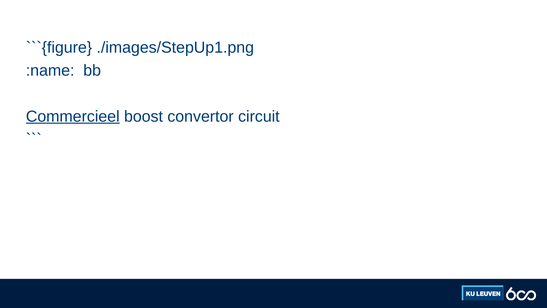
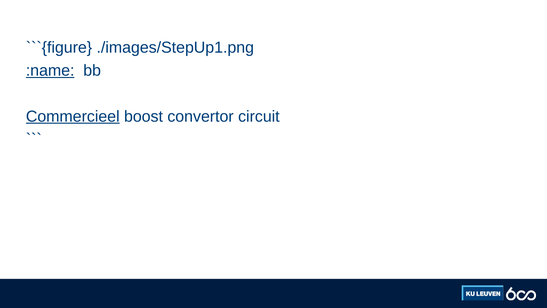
:name underline: none -> present
